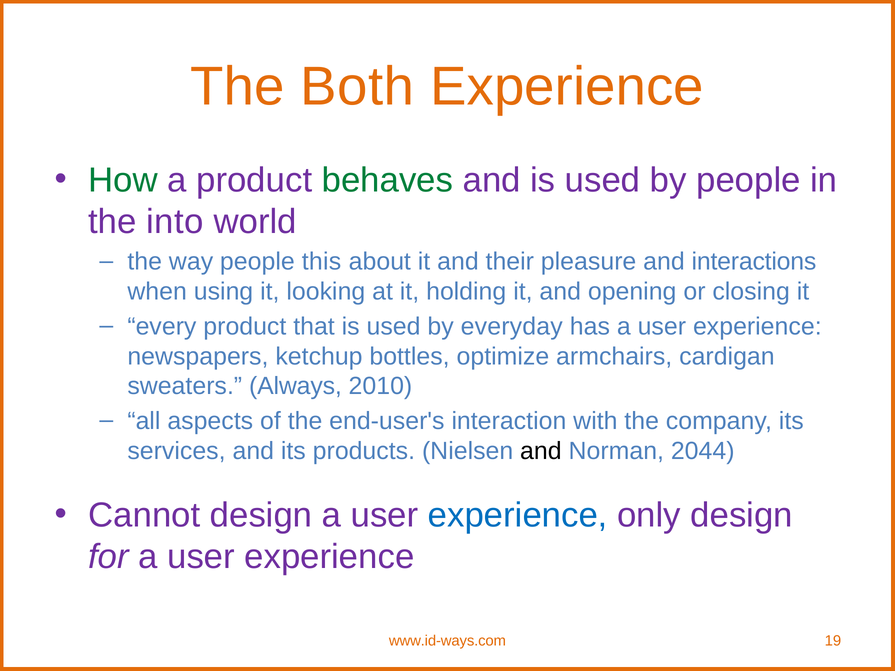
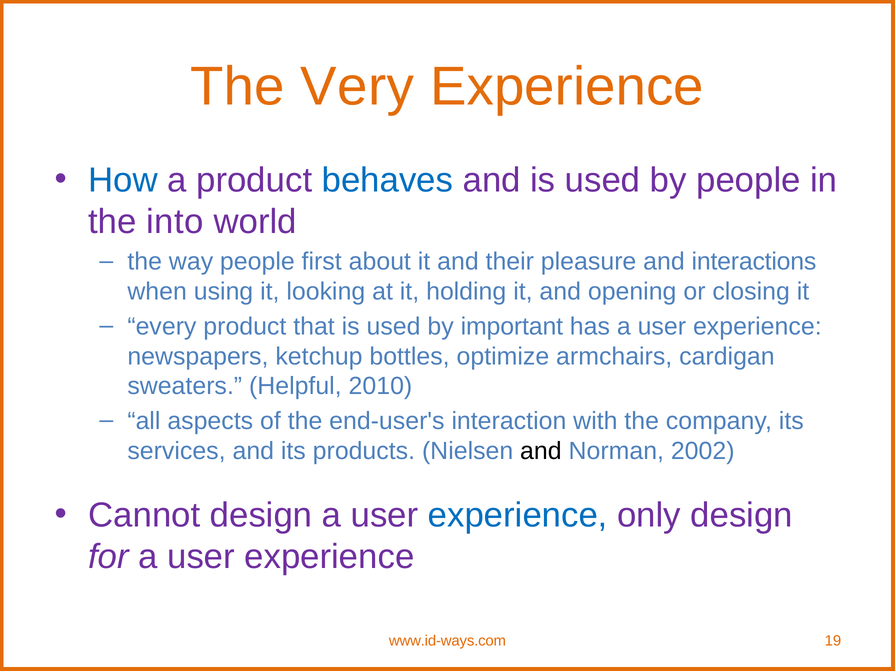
Both: Both -> Very
How colour: green -> blue
behaves colour: green -> blue
this: this -> first
everyday: everyday -> important
Always: Always -> Helpful
2044: 2044 -> 2002
